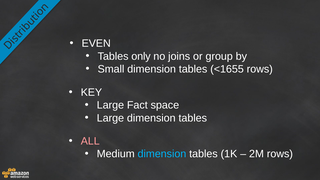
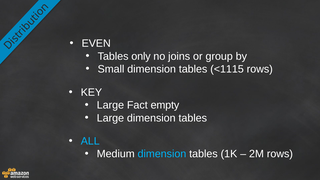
<1655: <1655 -> <1115
space: space -> empty
ALL colour: pink -> light blue
